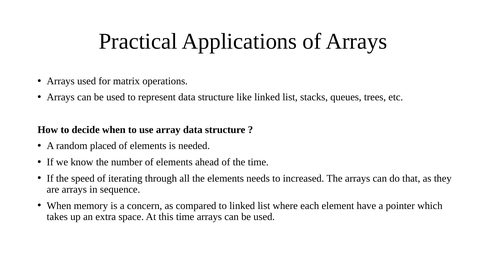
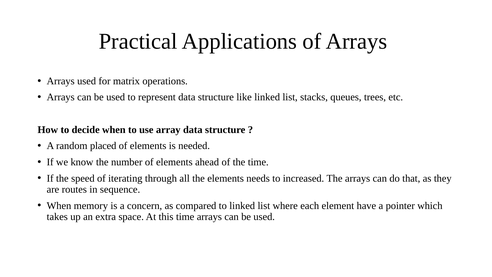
are arrays: arrays -> routes
